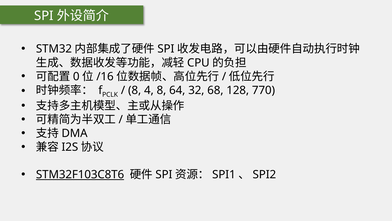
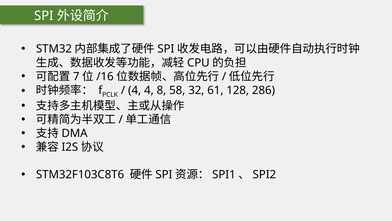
0: 0 -> 7
8 at (135, 90): 8 -> 4
64: 64 -> 58
68: 68 -> 61
770: 770 -> 286
STM32F103C8T6 underline: present -> none
